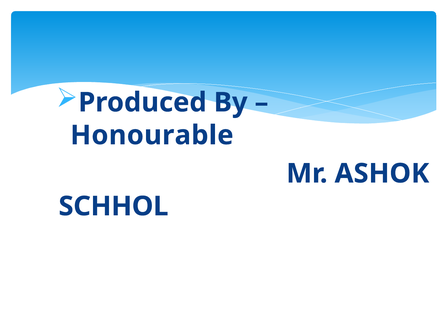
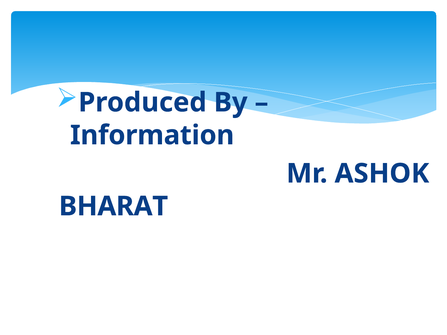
Honourable: Honourable -> Information
SCHHOL: SCHHOL -> BHARAT
